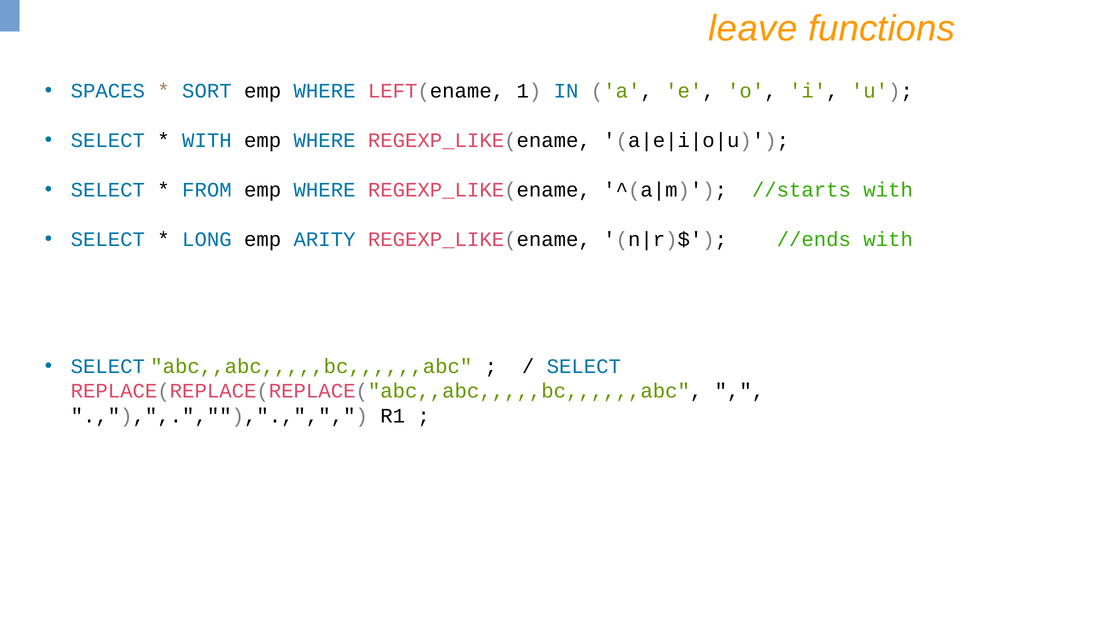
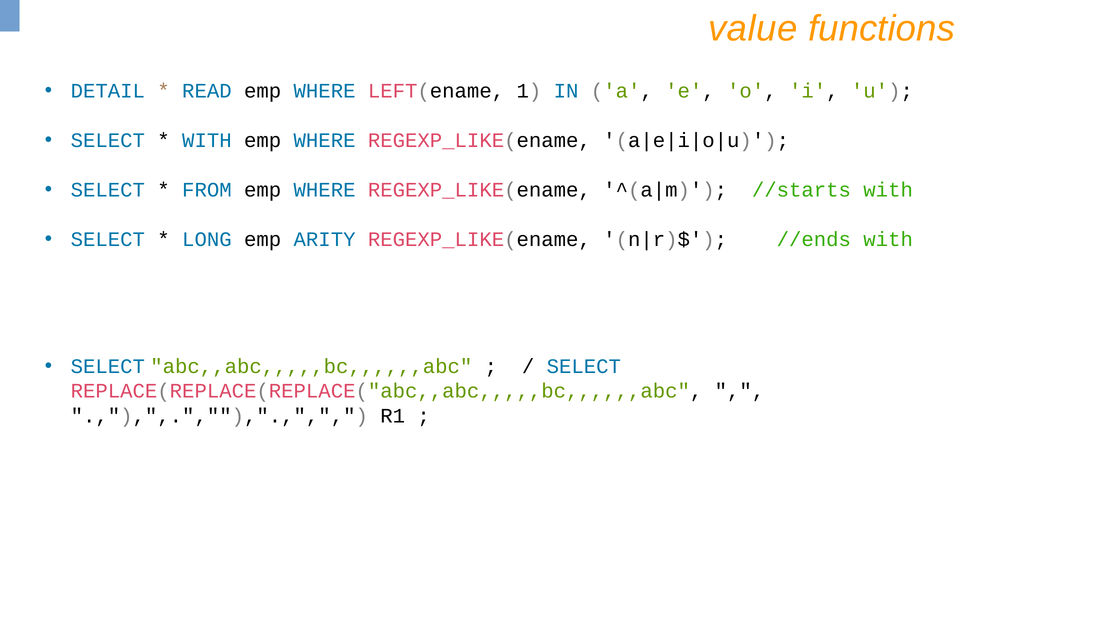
leave: leave -> value
SPACES: SPACES -> DETAIL
SORT: SORT -> READ
